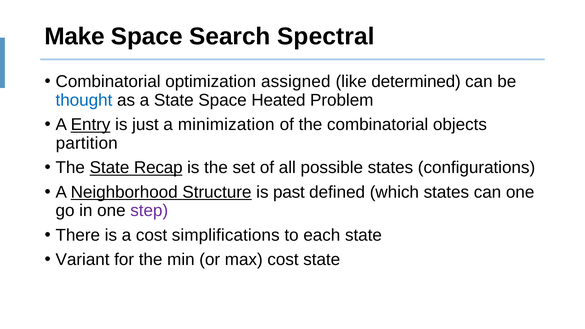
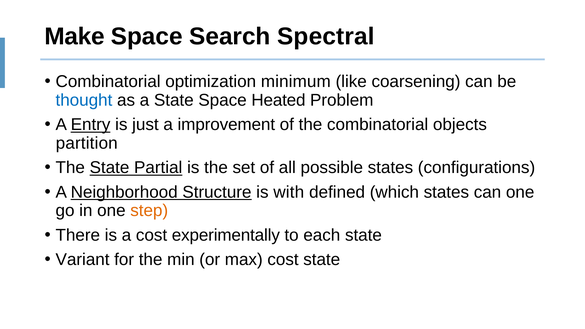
assigned: assigned -> minimum
determined: determined -> coarsening
minimization: minimization -> improvement
Recap: Recap -> Partial
past: past -> with
step colour: purple -> orange
simplifications: simplifications -> experimentally
